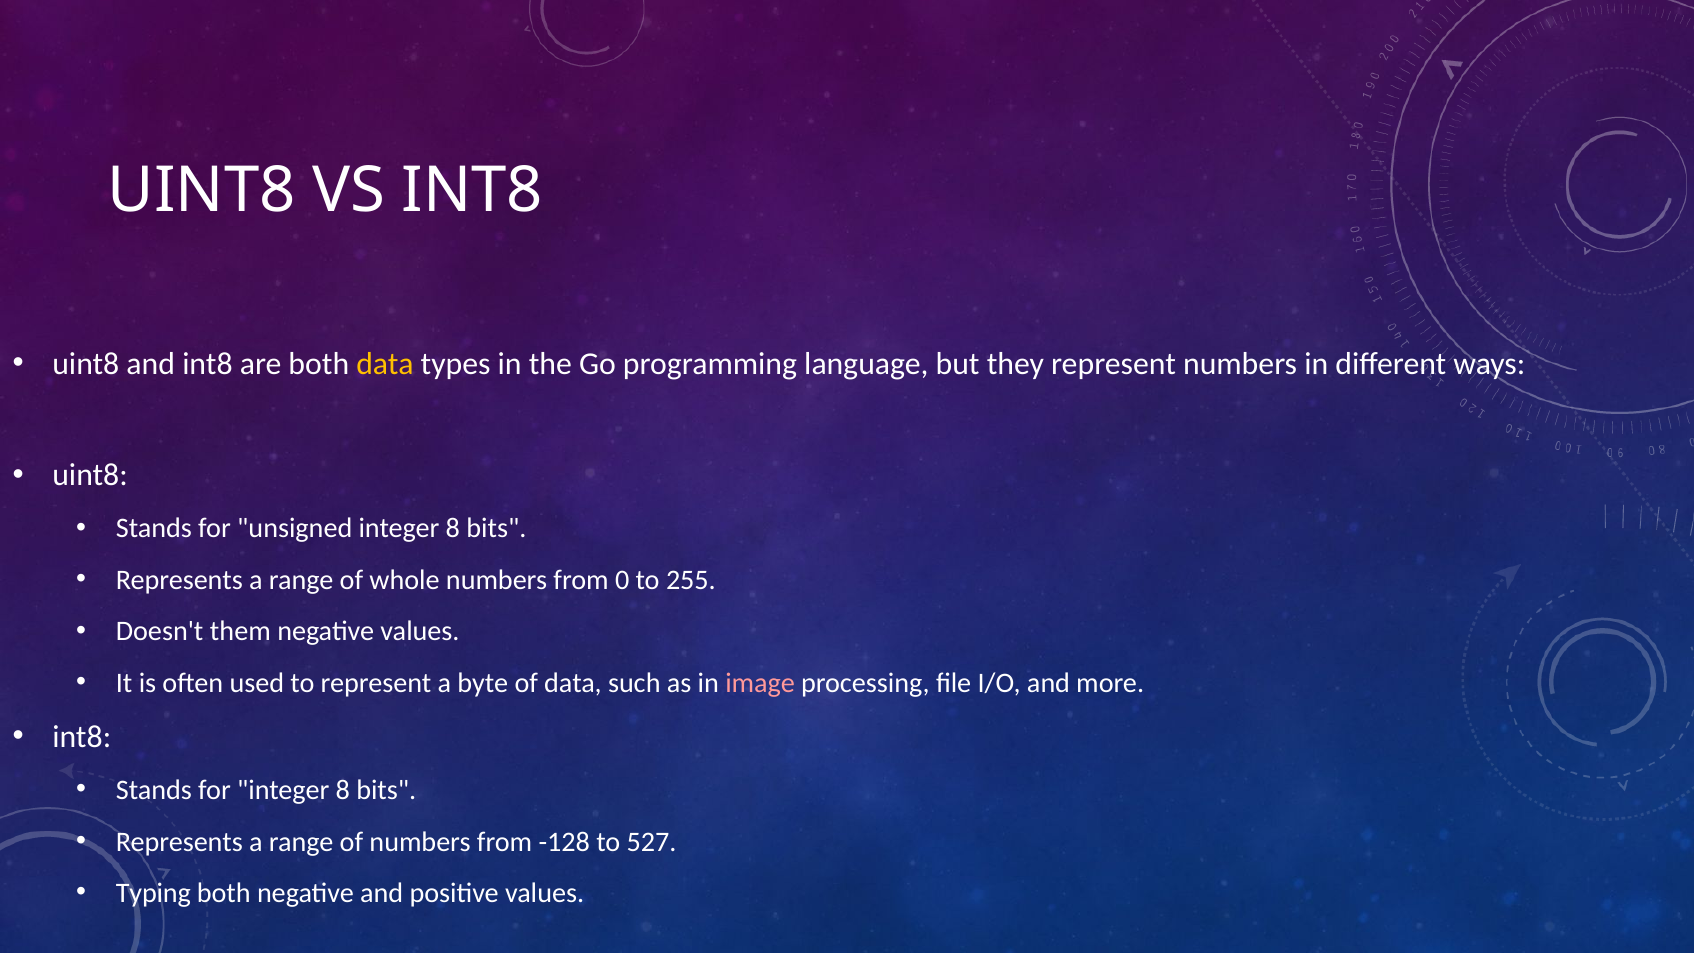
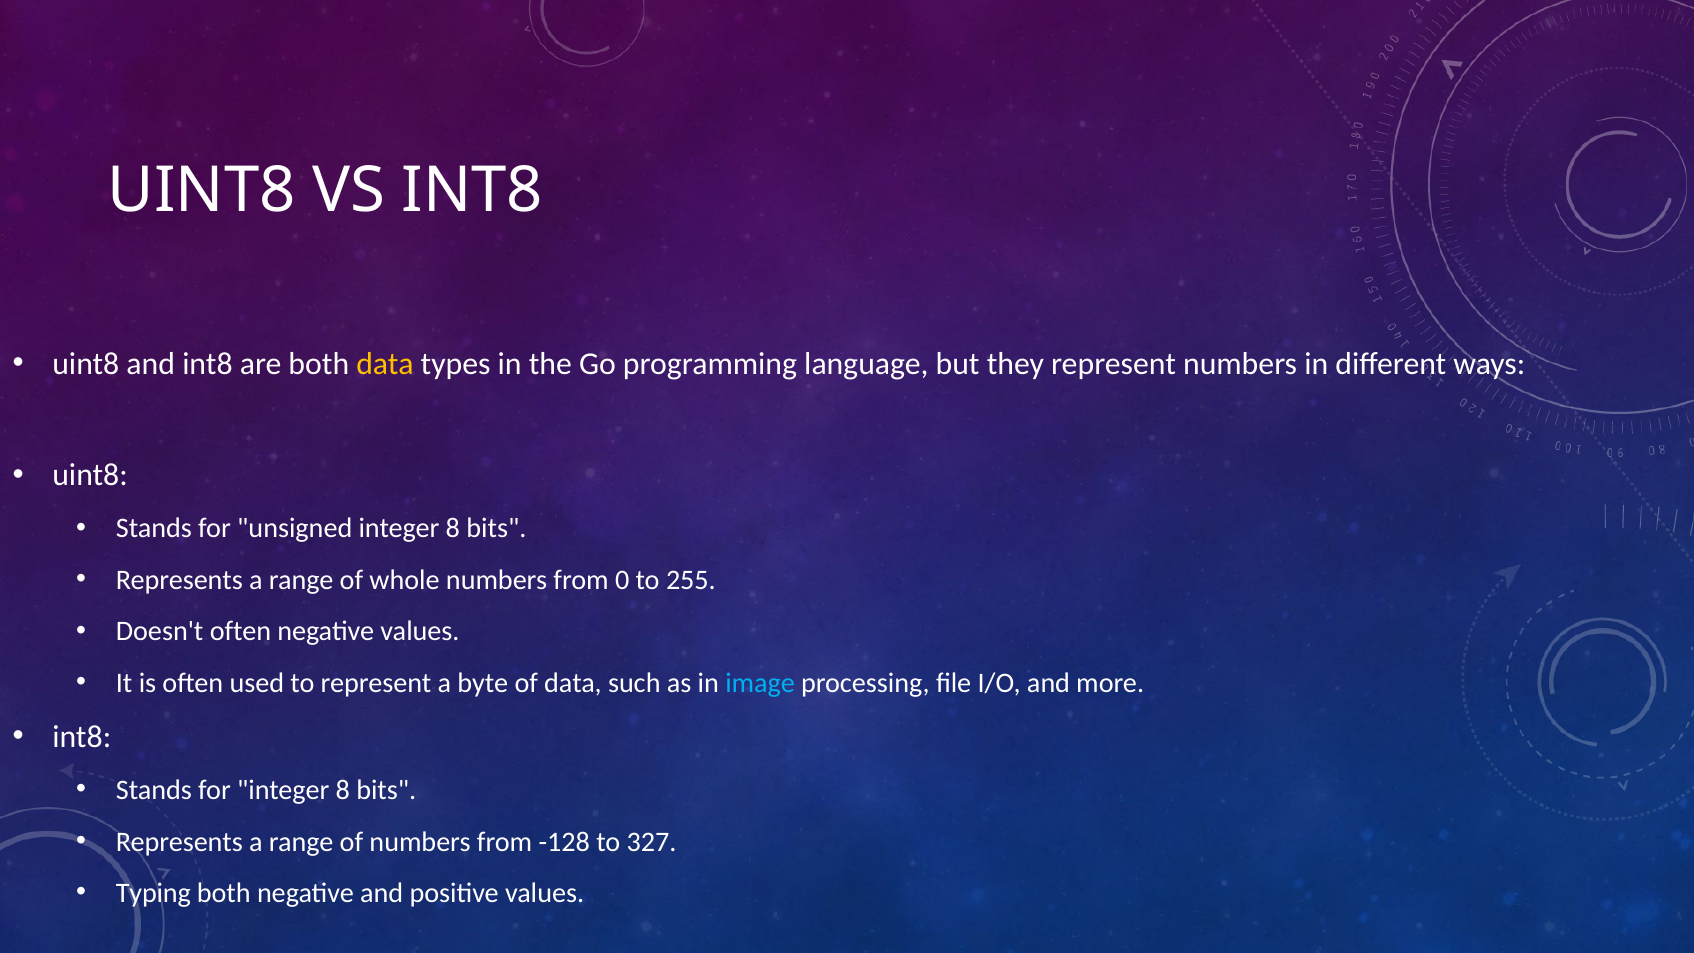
Doesn't them: them -> often
image colour: pink -> light blue
527: 527 -> 327
